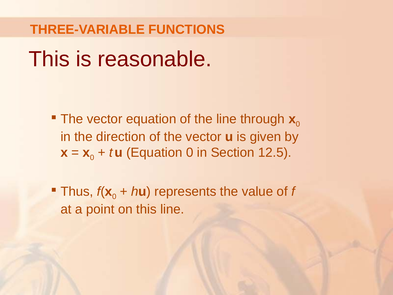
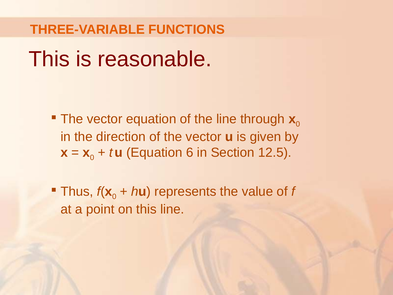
Equation 0: 0 -> 6
